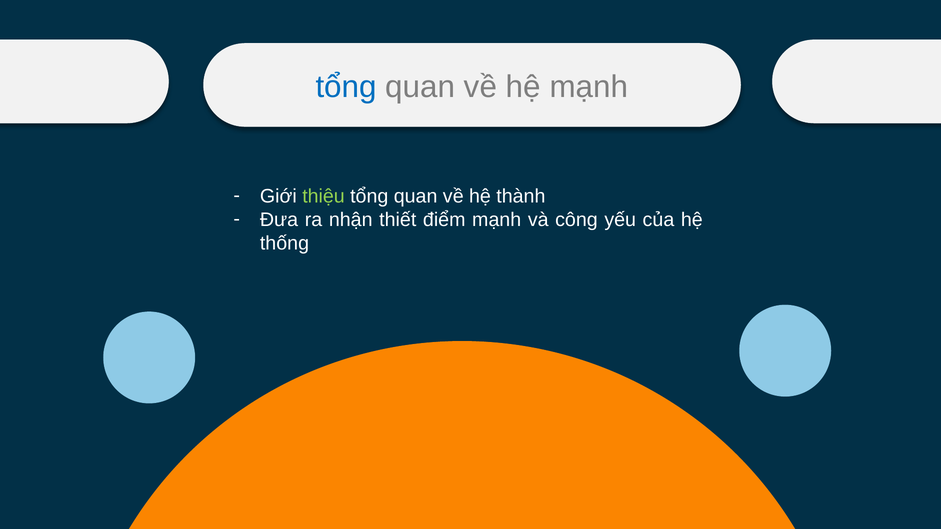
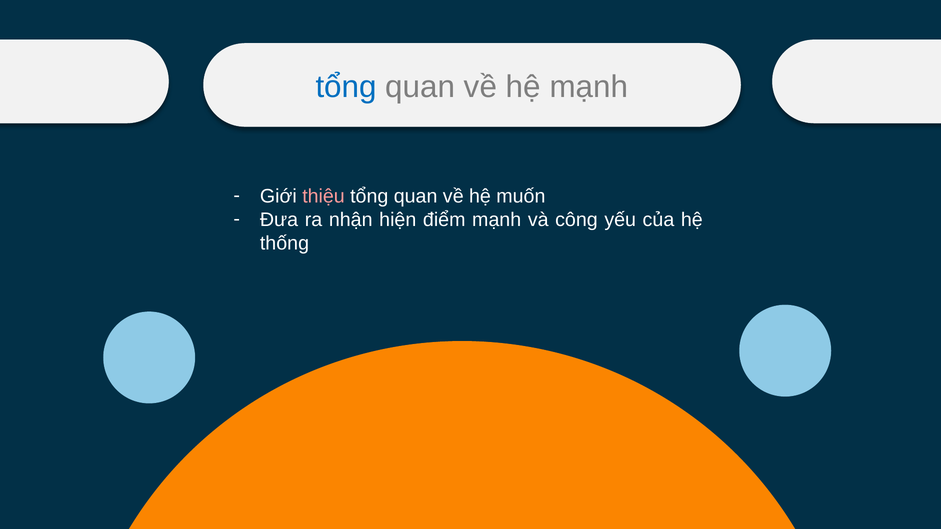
thiệu colour: light green -> pink
thành: thành -> muốn
thiết: thiết -> hiện
